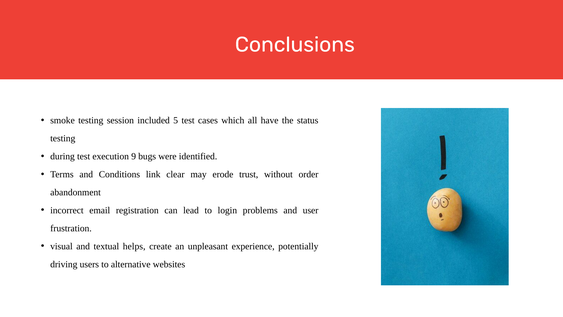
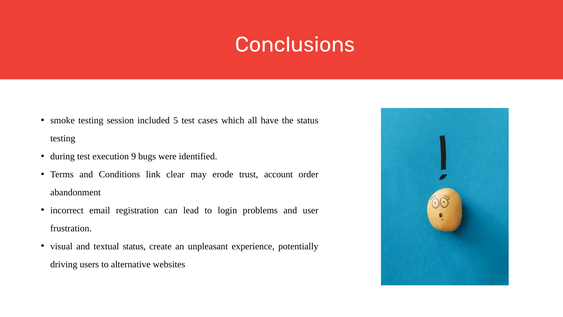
without: without -> account
textual helps: helps -> status
